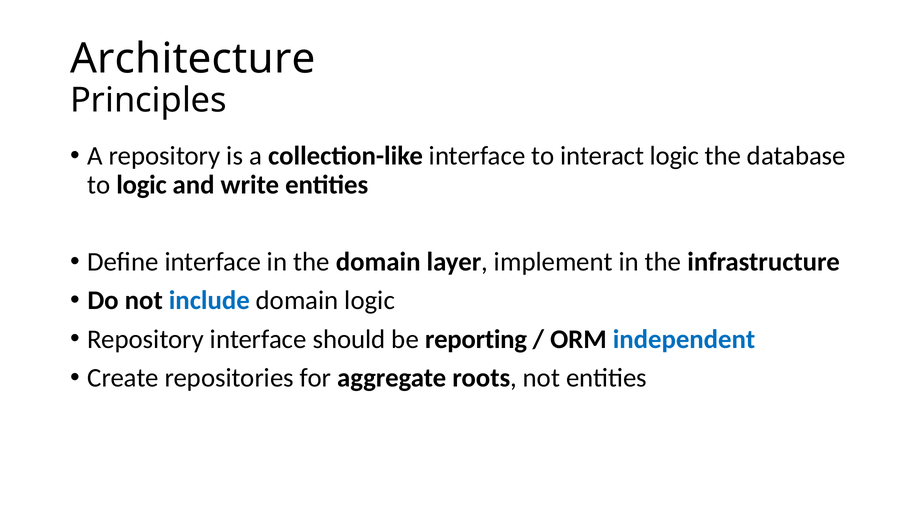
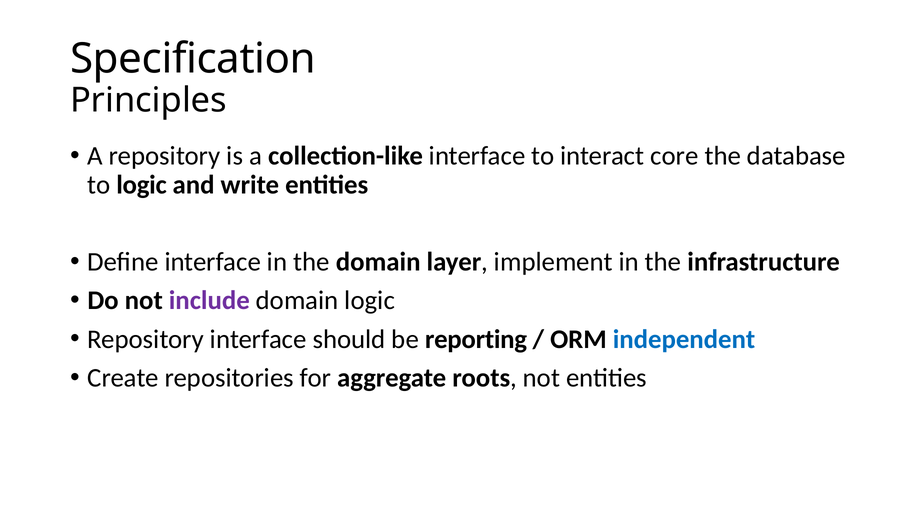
Architecture: Architecture -> Specification
interact logic: logic -> core
include colour: blue -> purple
